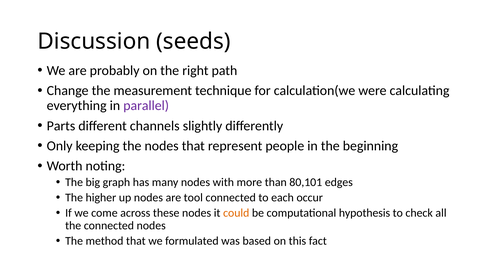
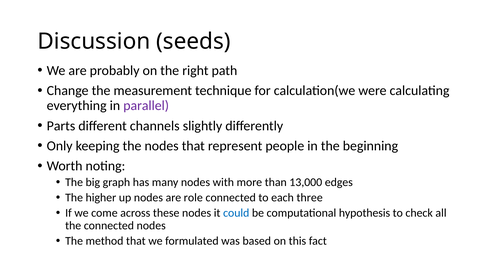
80,101: 80,101 -> 13,000
tool: tool -> role
occur: occur -> three
could colour: orange -> blue
